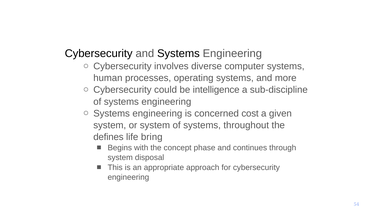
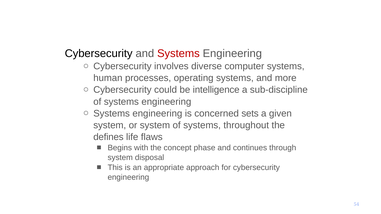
Systems at (178, 54) colour: black -> red
cost: cost -> sets
bring: bring -> flaws
